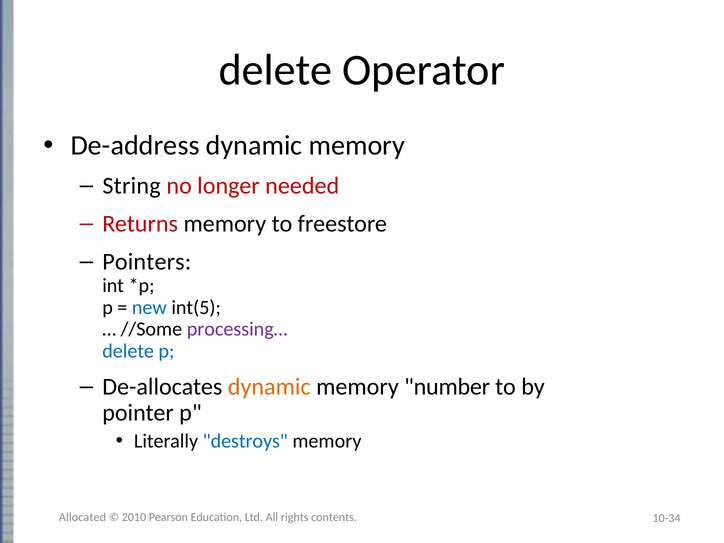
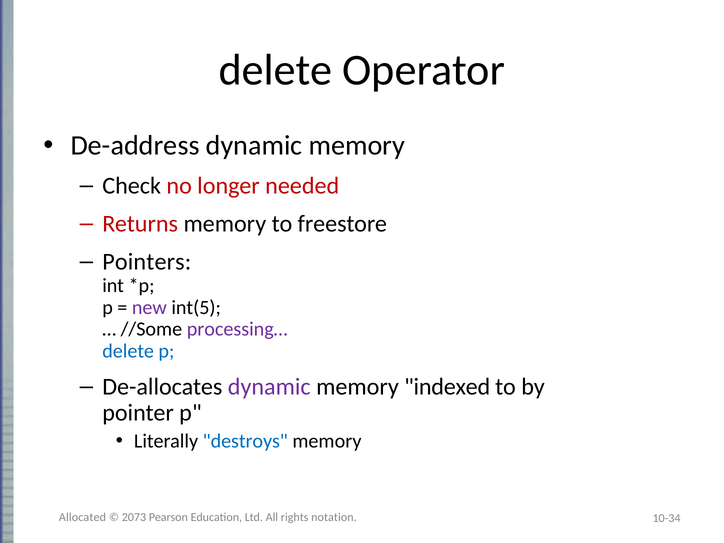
String: String -> Check
new colour: blue -> purple
dynamic at (269, 387) colour: orange -> purple
number: number -> indexed
2010: 2010 -> 2073
contents: contents -> notation
